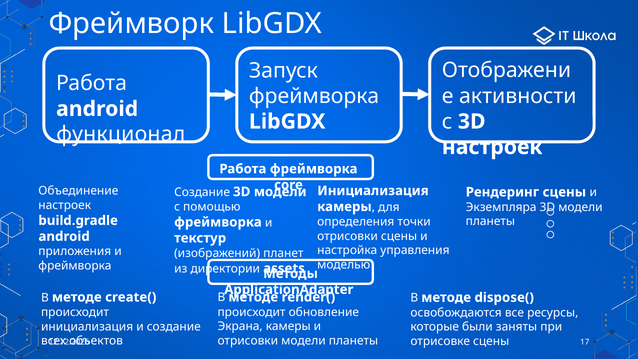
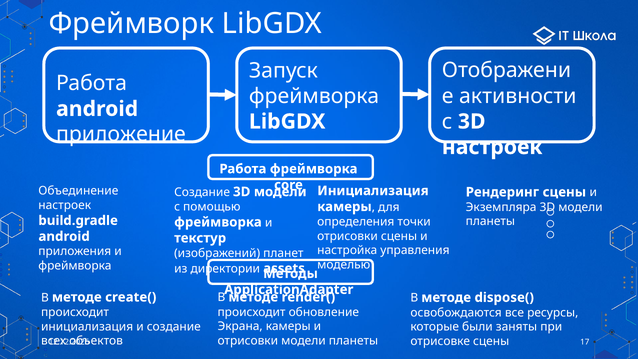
функционал: функционал -> приложение
